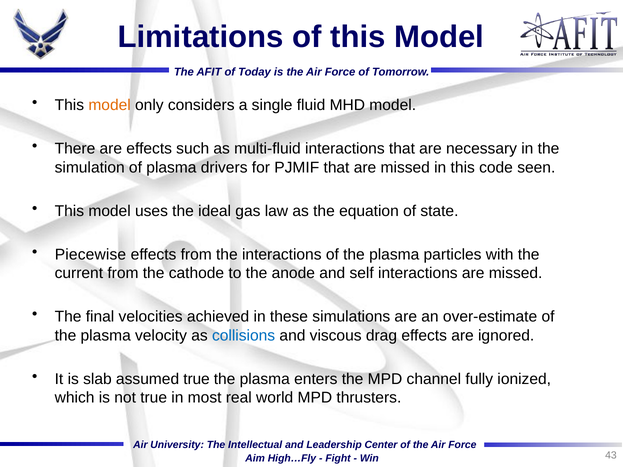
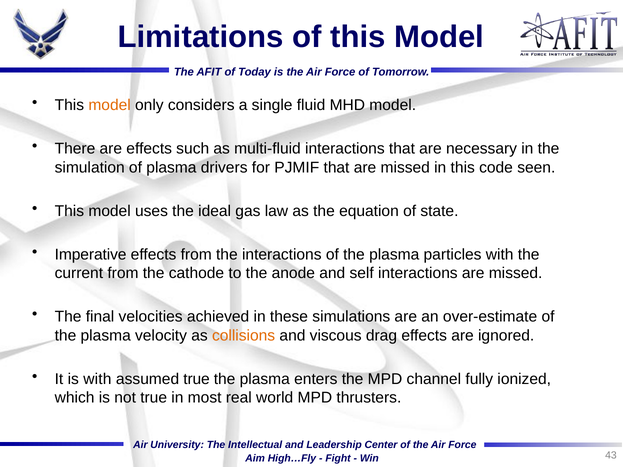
Piecewise: Piecewise -> Imperative
collisions colour: blue -> orange
is slab: slab -> with
